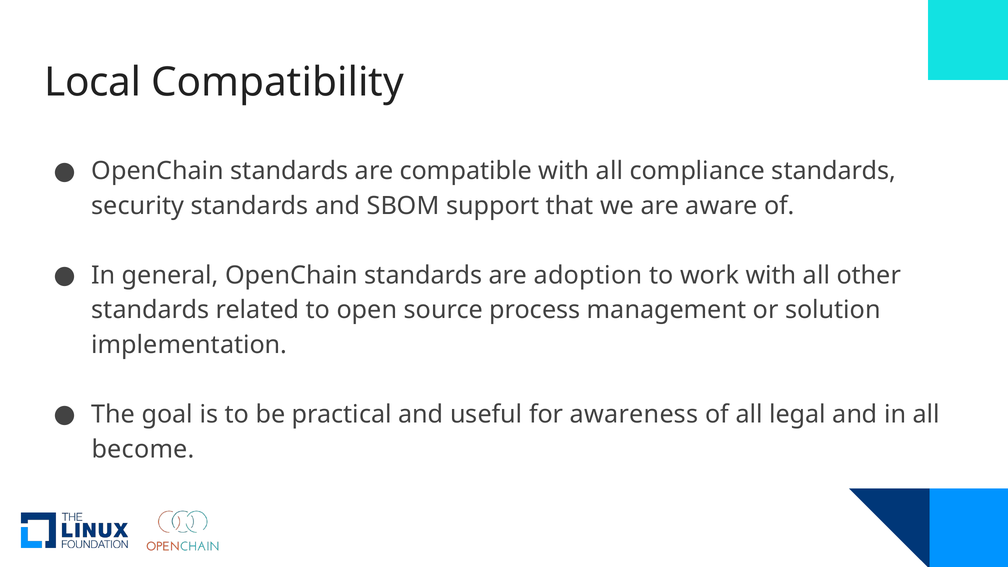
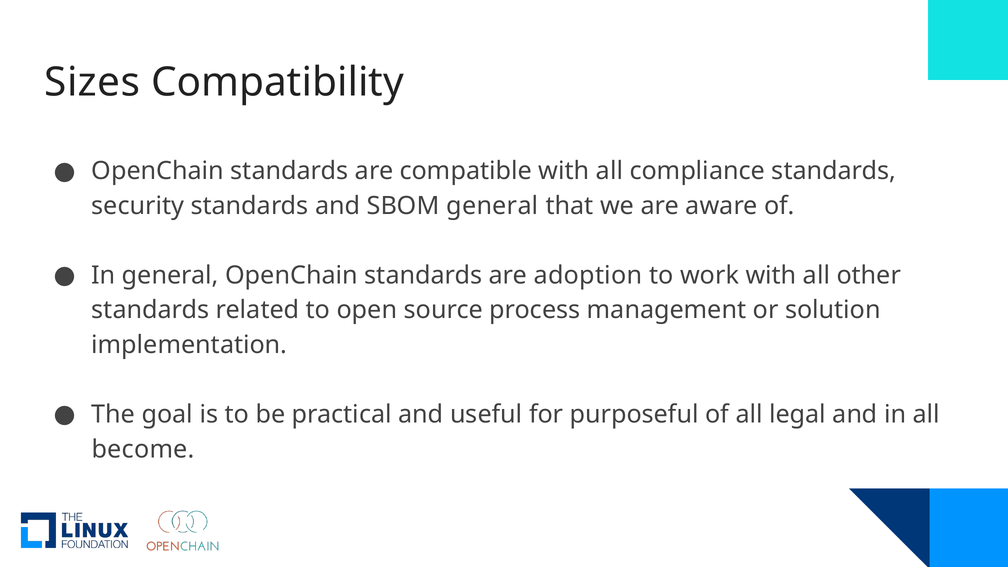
Local: Local -> Sizes
SBOM support: support -> general
awareness: awareness -> purposeful
